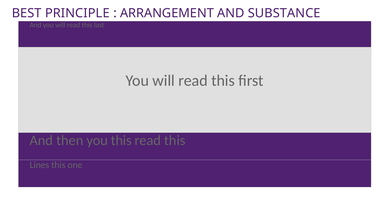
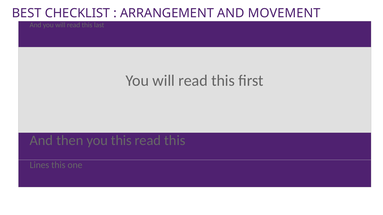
PRINCIPLE: PRINCIPLE -> CHECKLIST
SUBSTANCE: SUBSTANCE -> MOVEMENT
